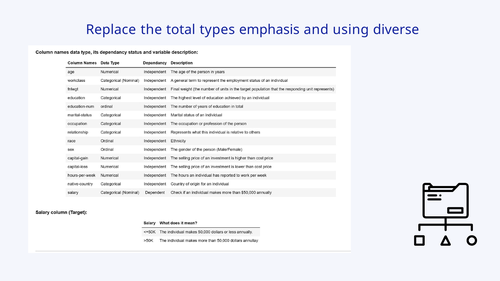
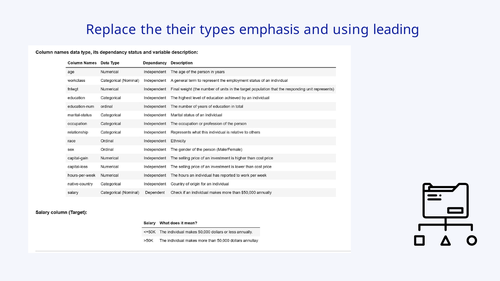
total: total -> their
diverse: diverse -> leading
